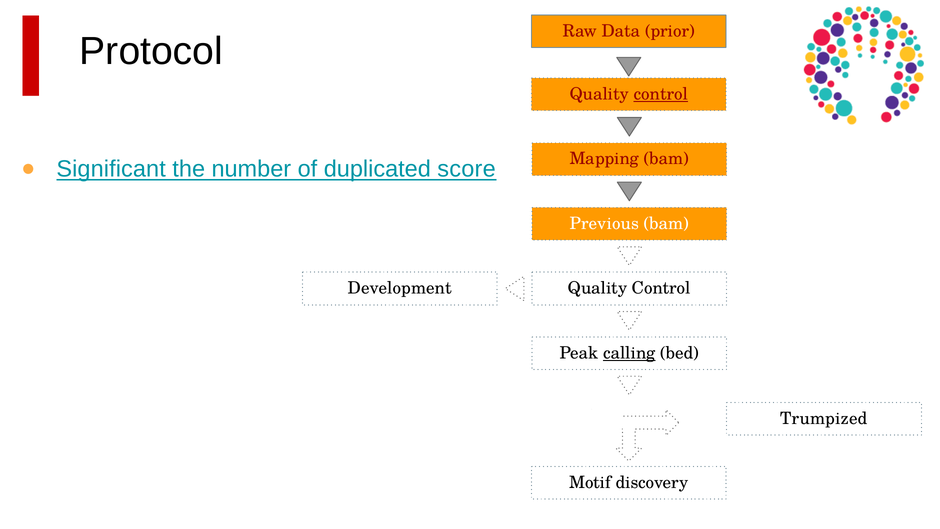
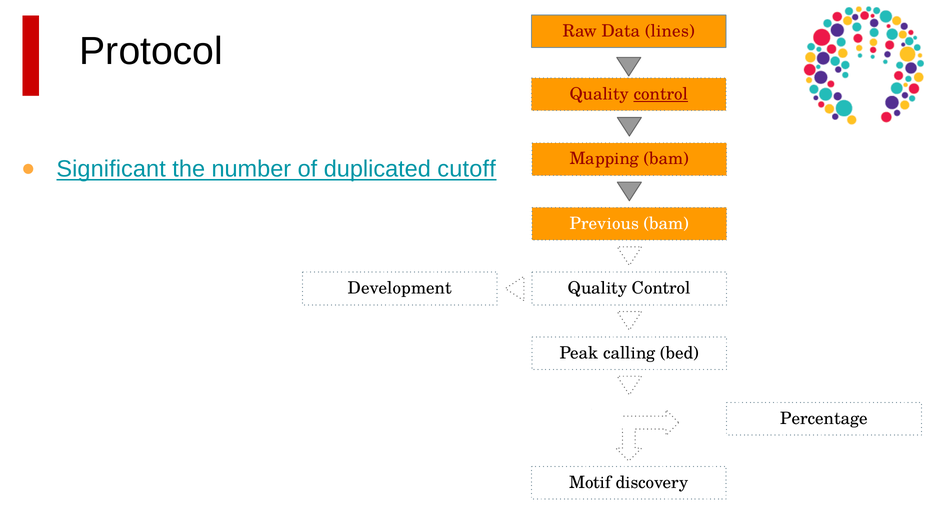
prior: prior -> lines
score: score -> cutoff
calling underline: present -> none
Trumpized: Trumpized -> Percentage
